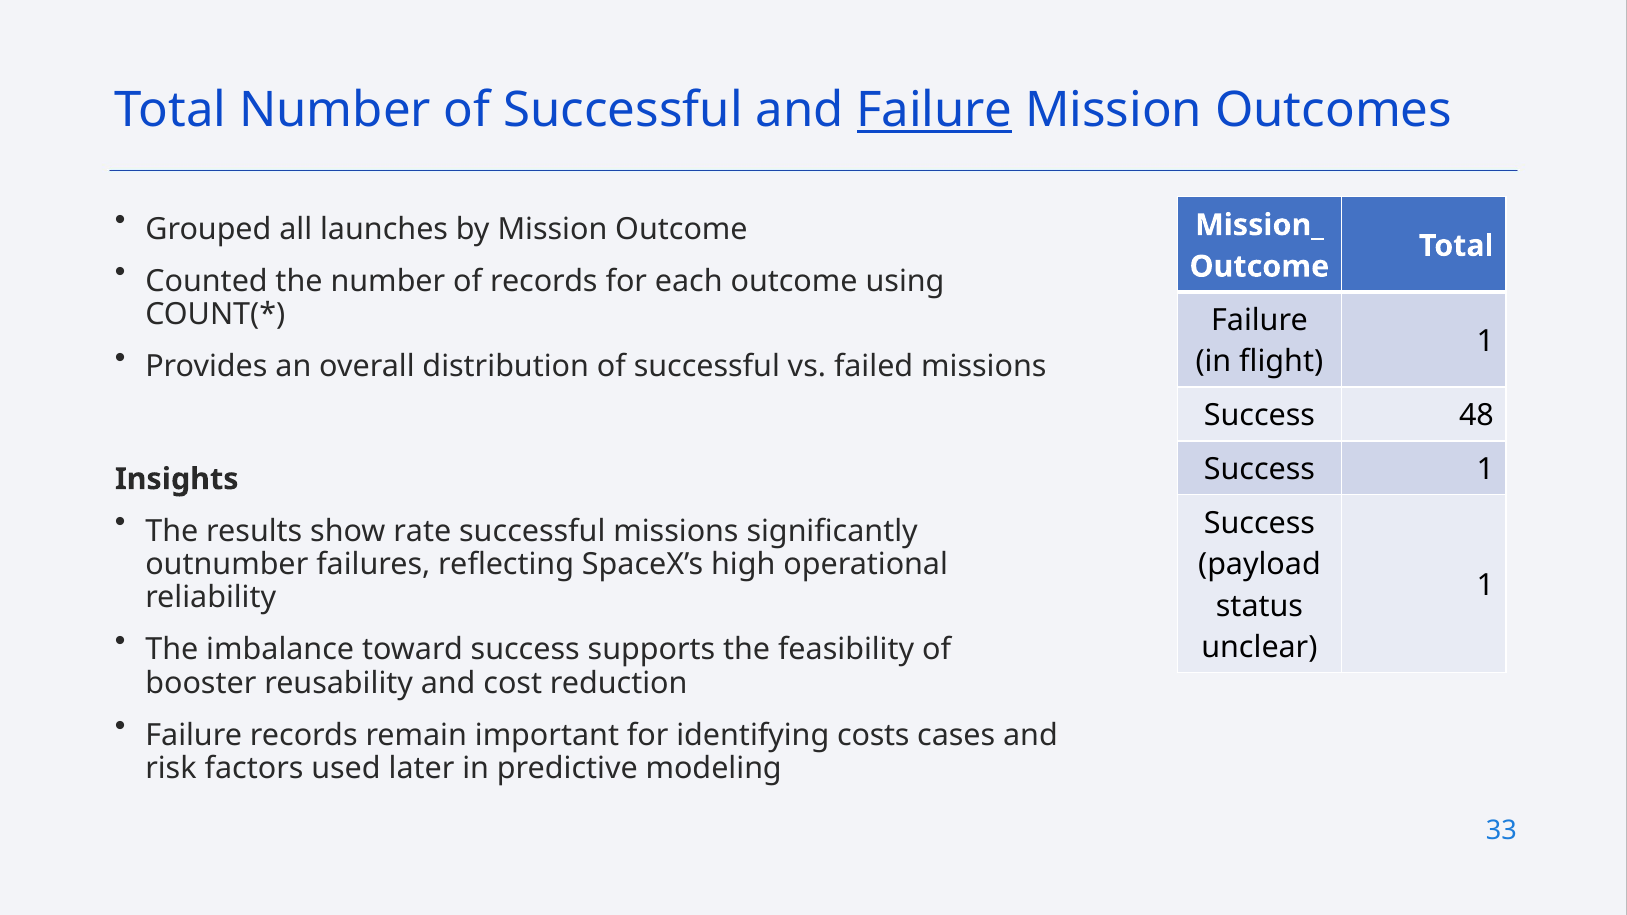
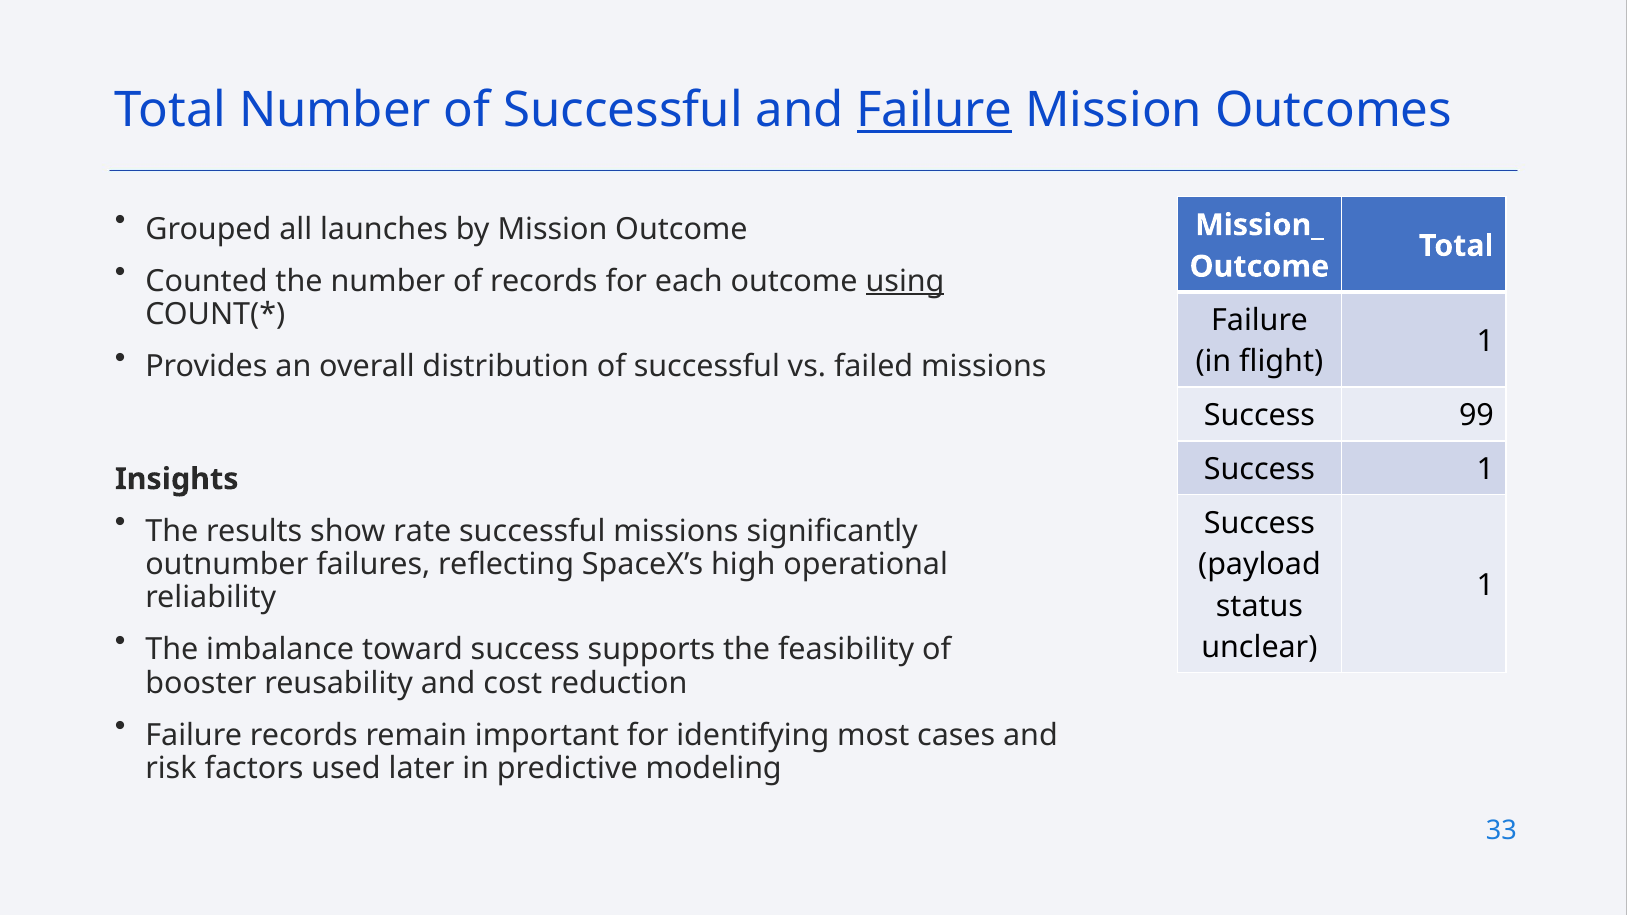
using underline: none -> present
48: 48 -> 99
costs: costs -> most
